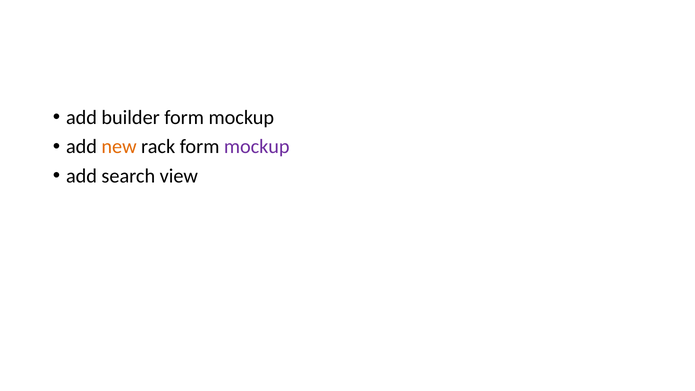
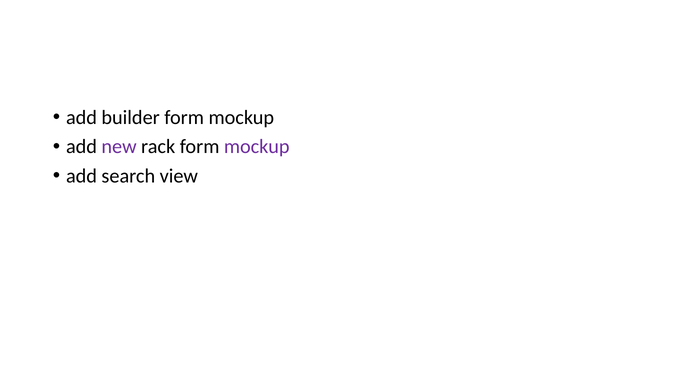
new colour: orange -> purple
